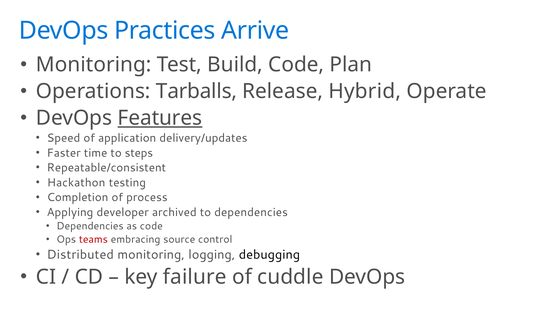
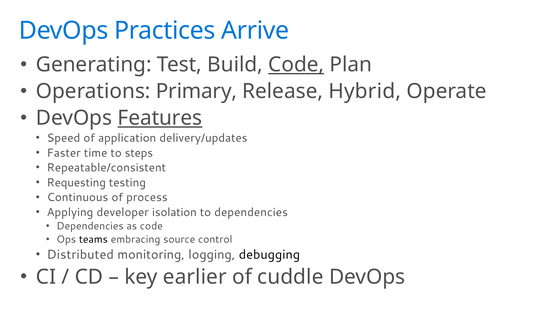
Monitoring at (94, 65): Monitoring -> Generating
Code at (296, 65) underline: none -> present
Tarballs: Tarballs -> Primary
Hackathon: Hackathon -> Requesting
Completion: Completion -> Continuous
archived: archived -> isolation
teams colour: red -> black
failure: failure -> earlier
